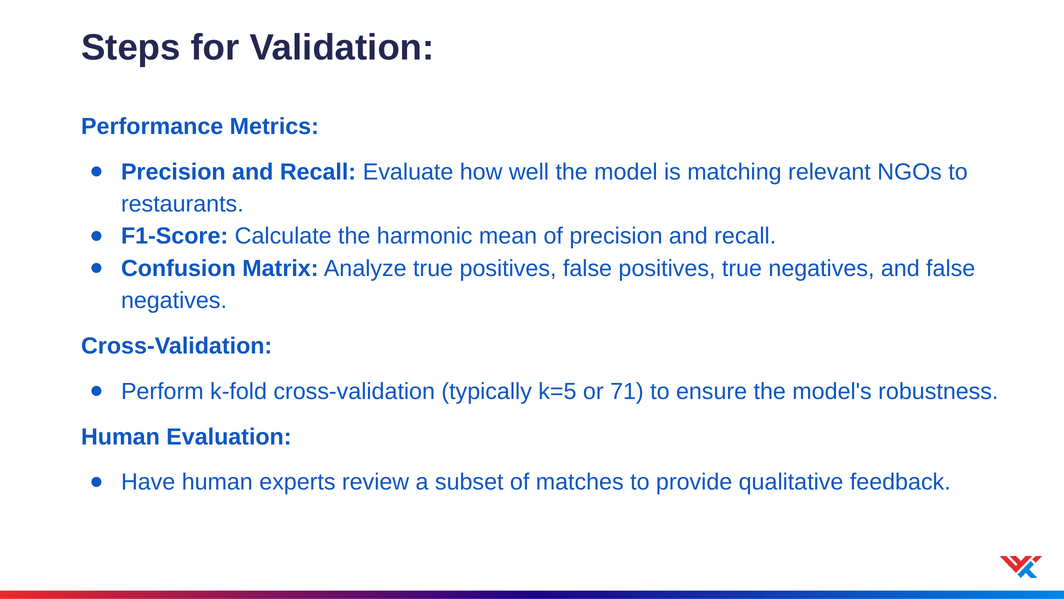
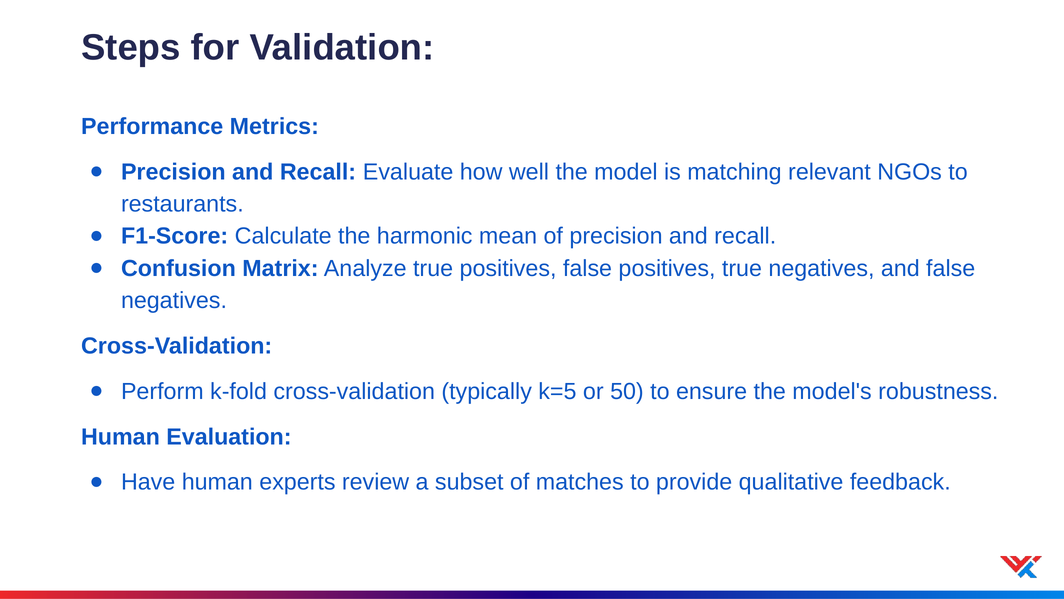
71: 71 -> 50
